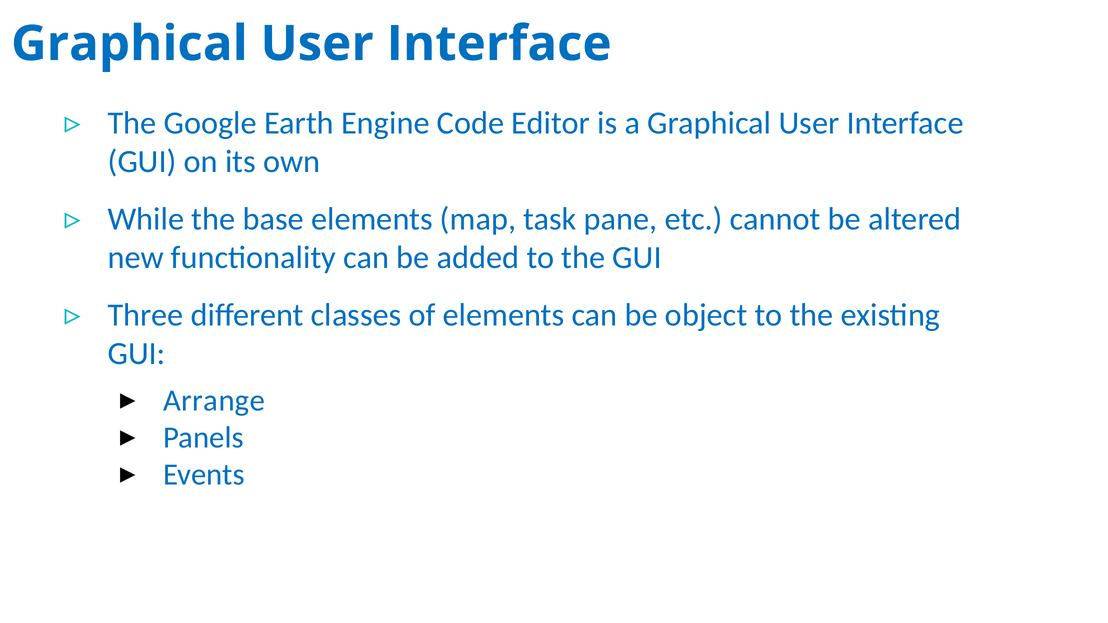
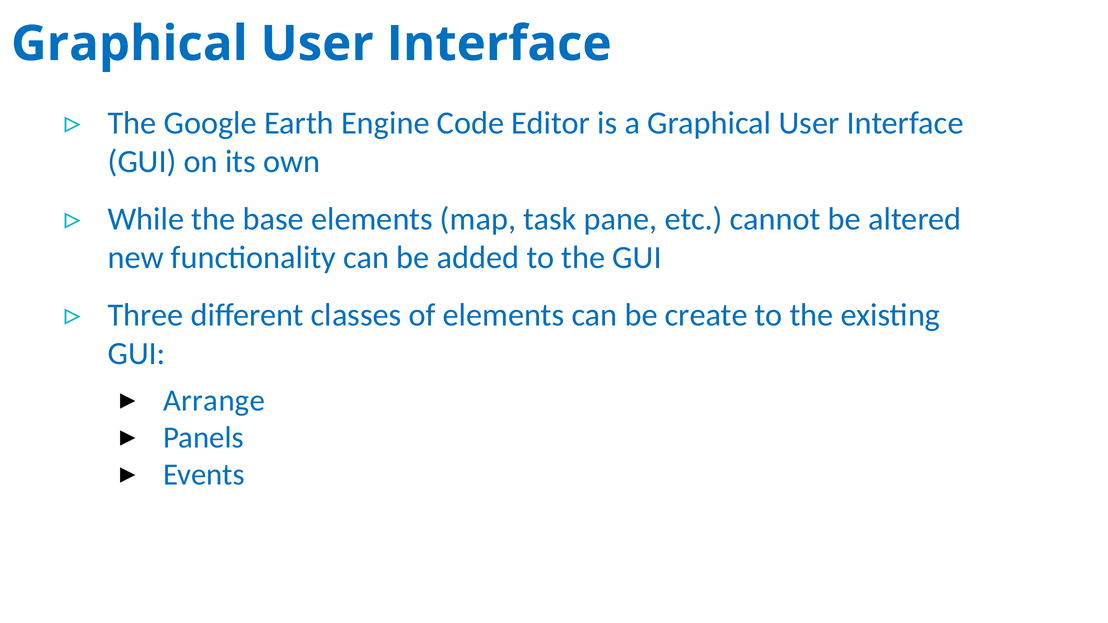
object: object -> create
